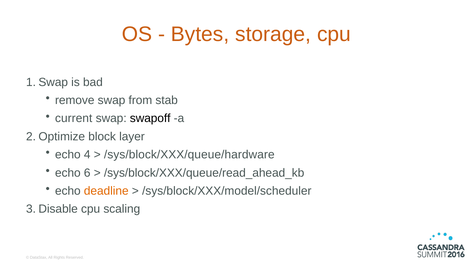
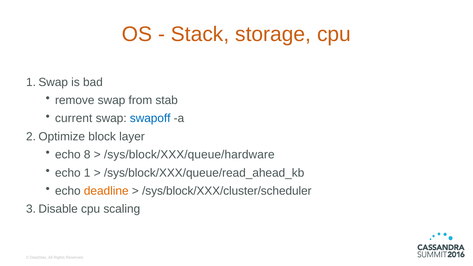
Bytes: Bytes -> Stack
swapoff colour: black -> blue
4: 4 -> 8
6: 6 -> 1
/sys/block/XXX/model/scheduler: /sys/block/XXX/model/scheduler -> /sys/block/XXX/cluster/scheduler
